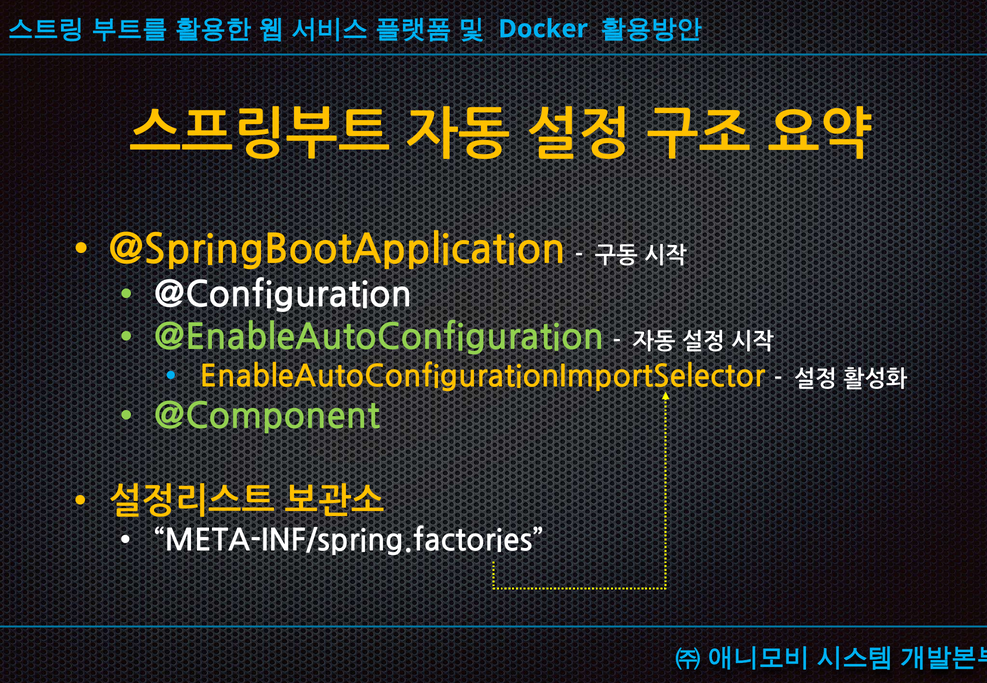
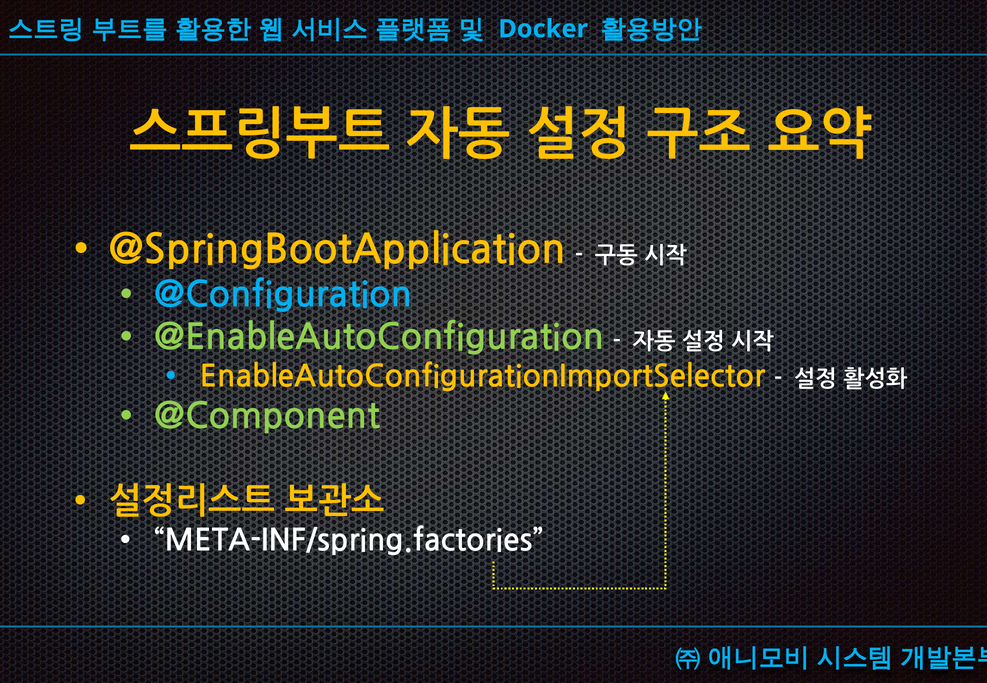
@Configuration colour: white -> light blue
